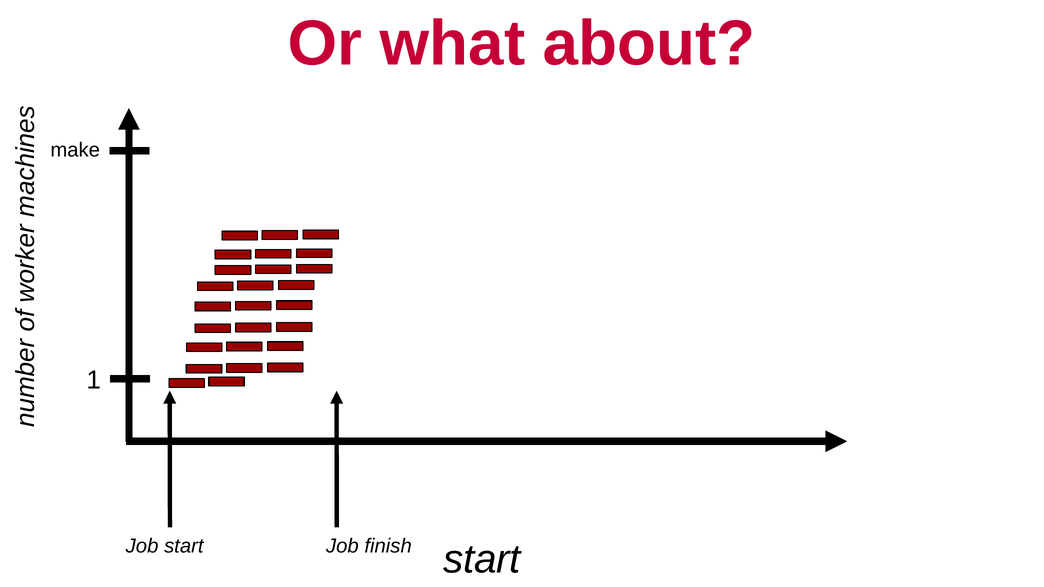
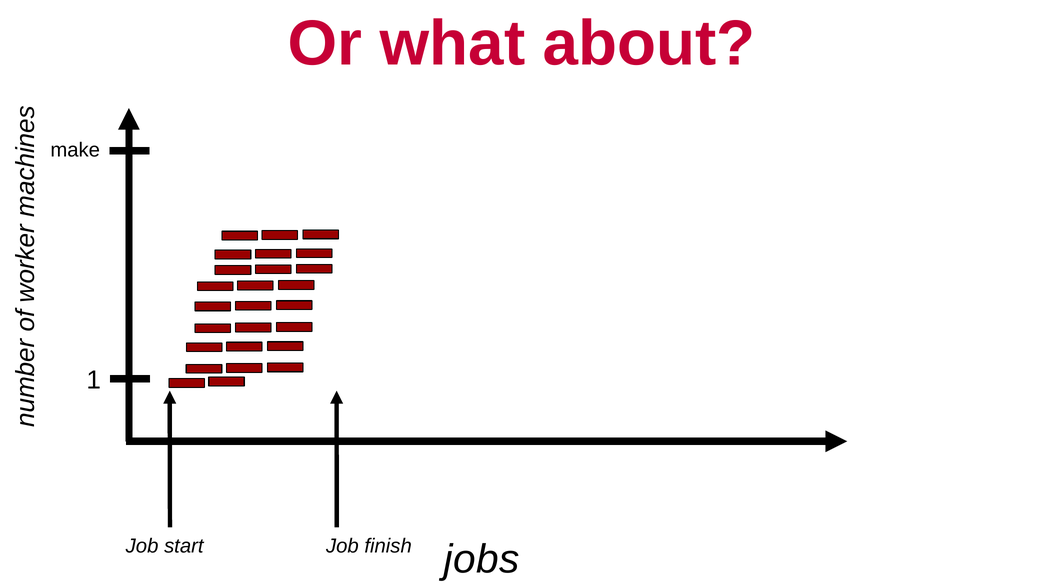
start at (482, 560): start -> jobs
